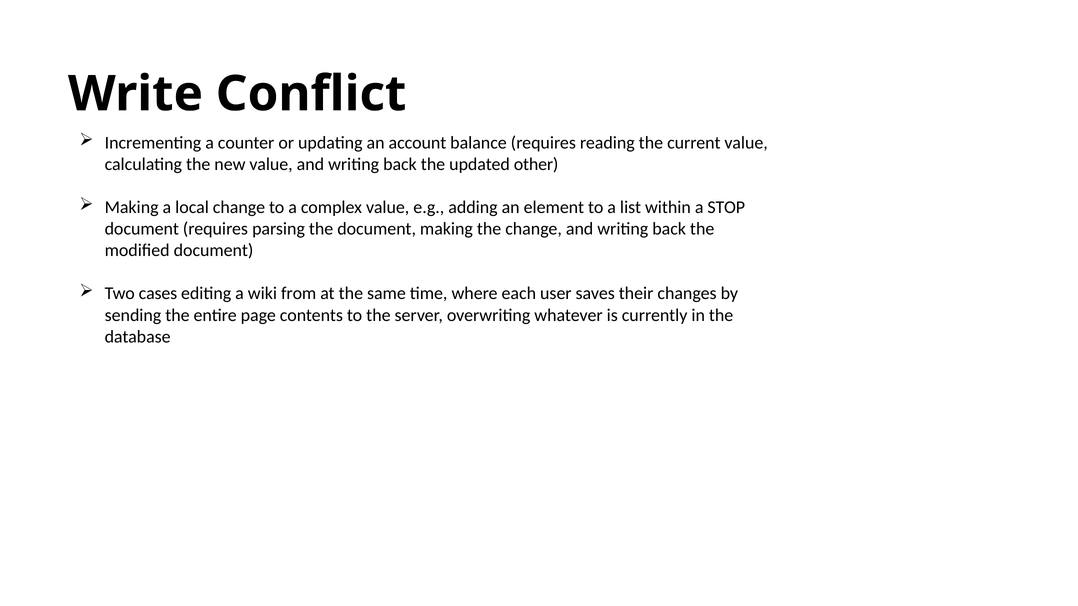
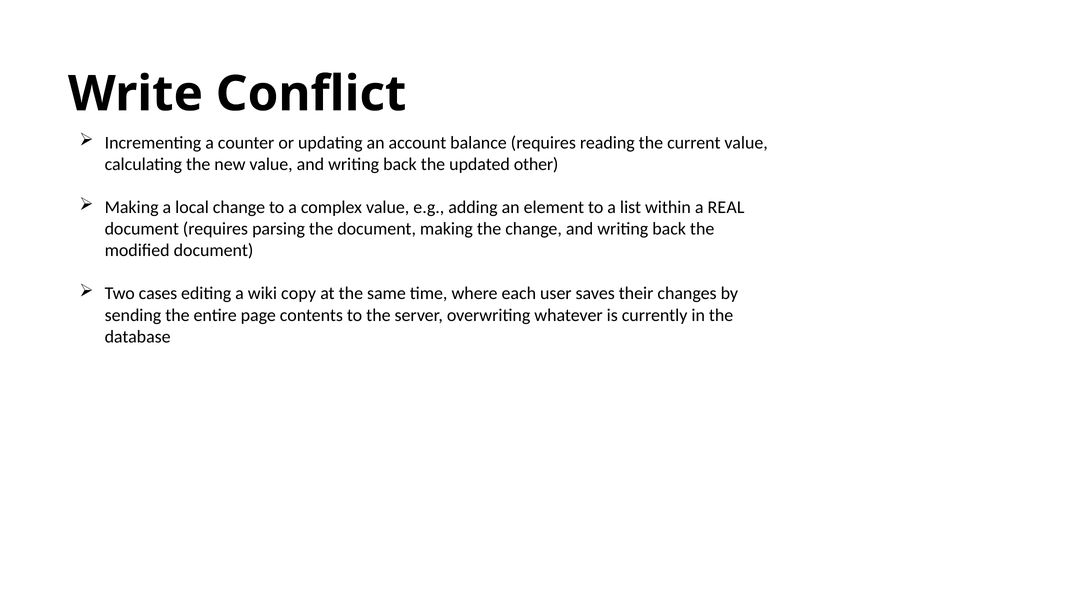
STOP: STOP -> REAL
from: from -> copy
